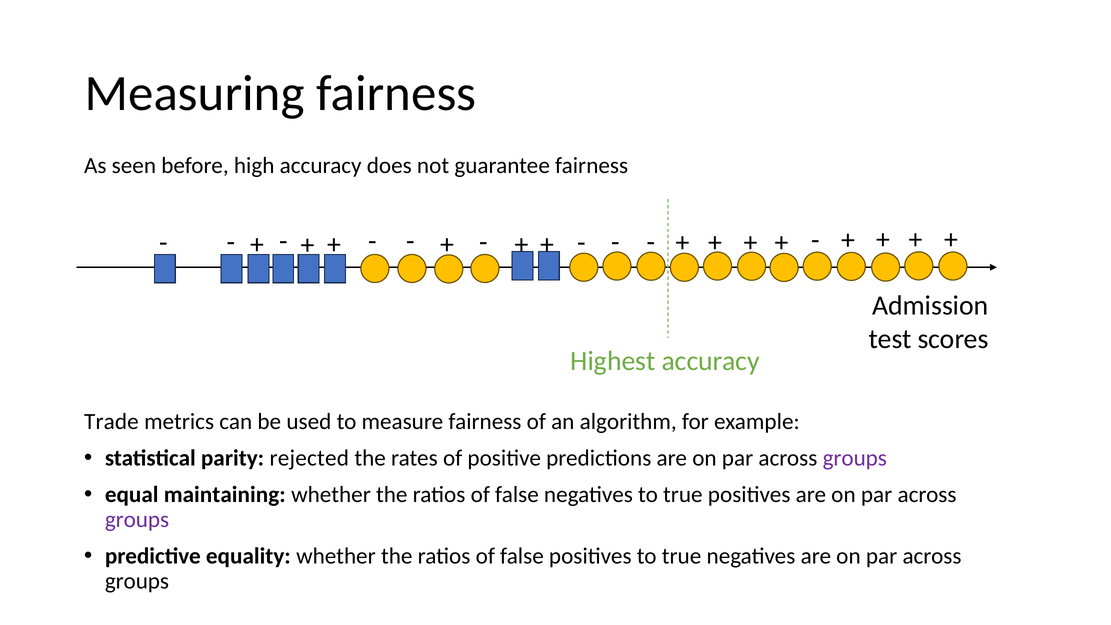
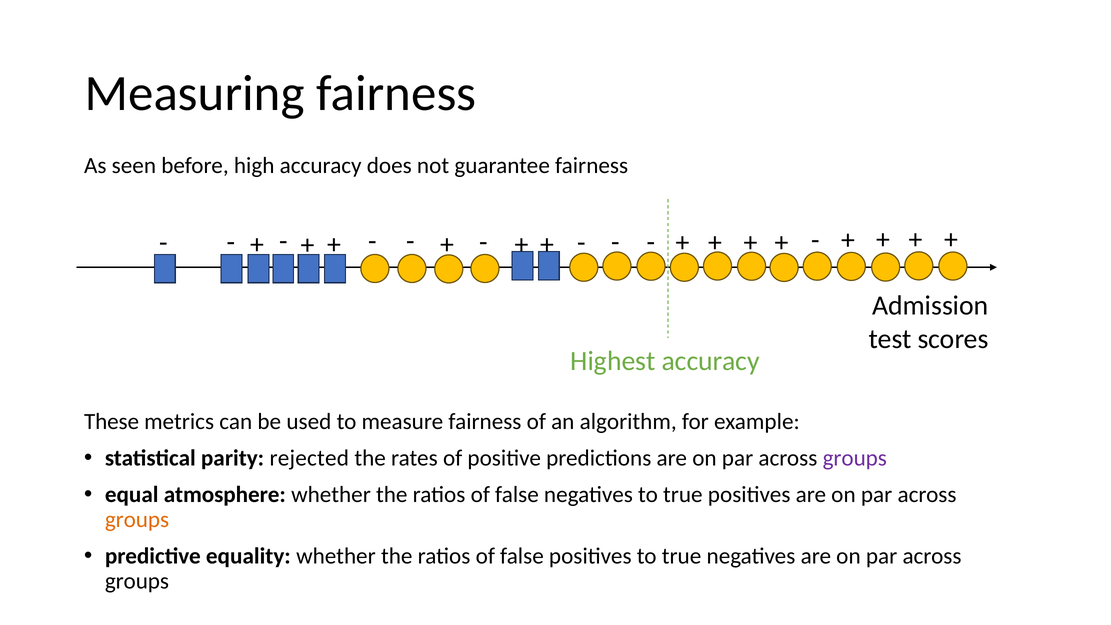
Trade: Trade -> These
maintaining: maintaining -> atmosphere
groups at (137, 520) colour: purple -> orange
